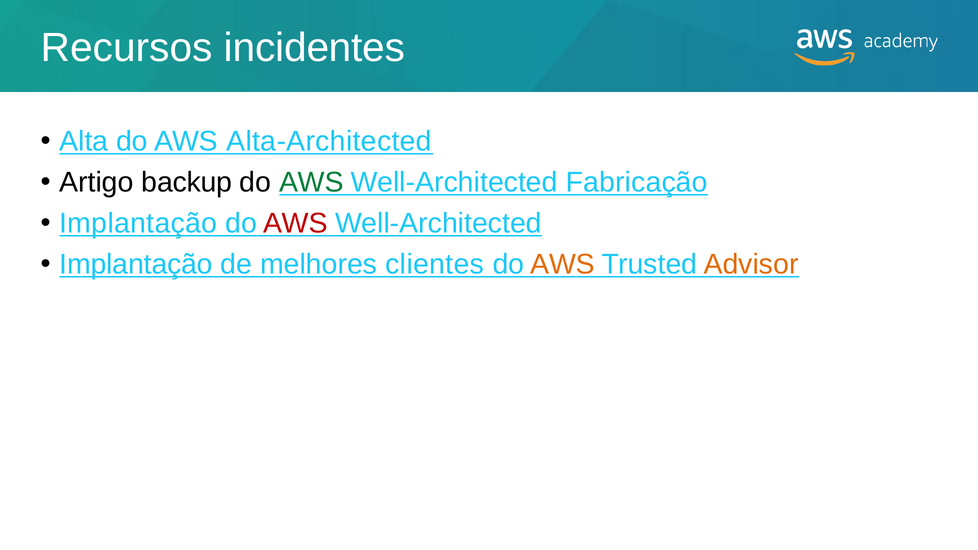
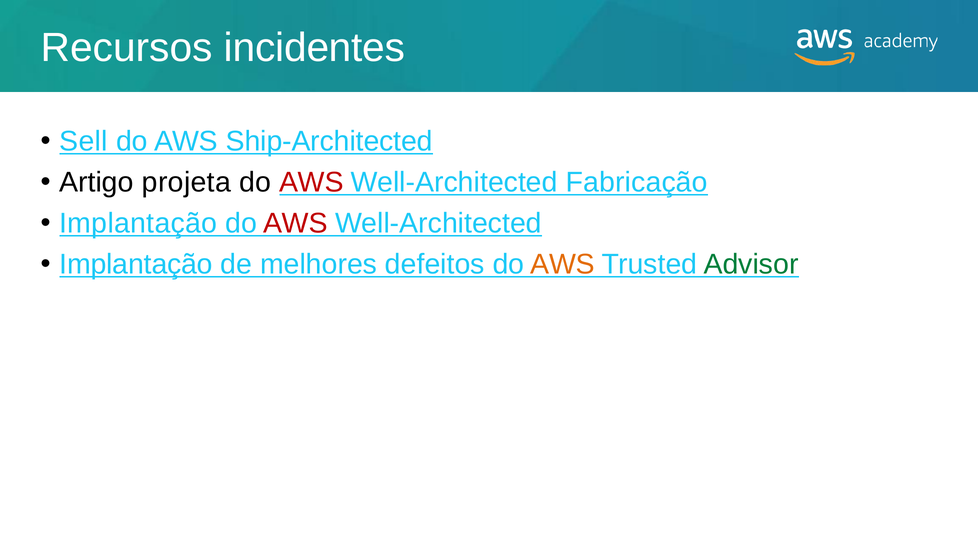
Alta: Alta -> Sell
Alta-Architected: Alta-Architected -> Ship-Architected
backup: backup -> projeta
AWS at (311, 183) colour: green -> red
clientes: clientes -> defeitos
Advisor colour: orange -> green
